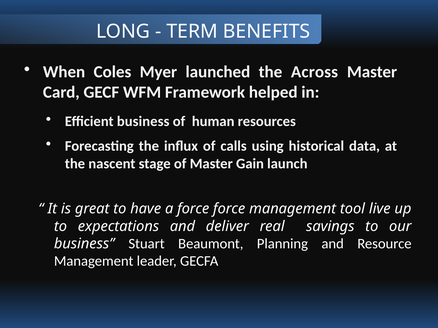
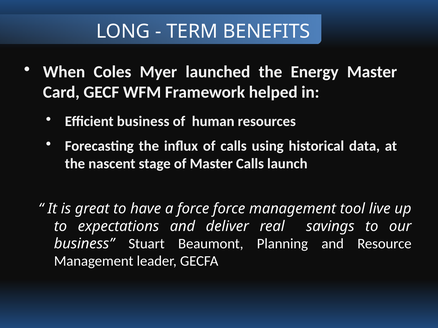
Across: Across -> Energy
Master Gain: Gain -> Calls
